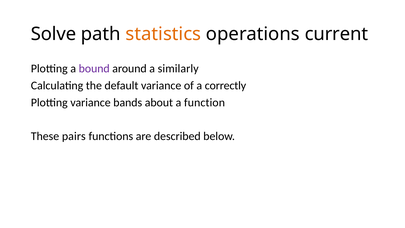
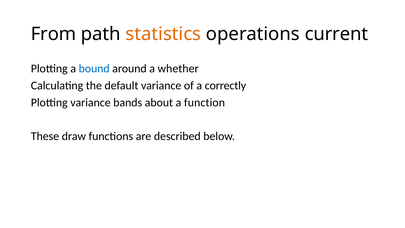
Solve: Solve -> From
bound colour: purple -> blue
similarly: similarly -> whether
pairs: pairs -> draw
